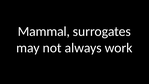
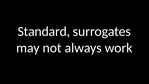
Mammal: Mammal -> Standard
